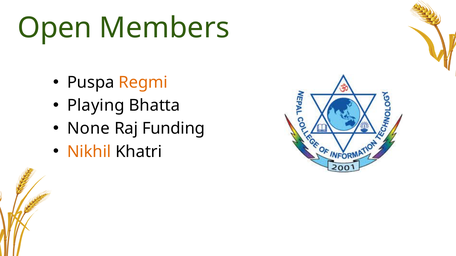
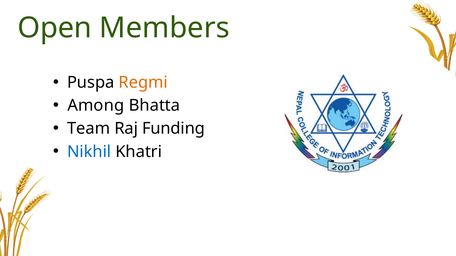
Playing: Playing -> Among
None: None -> Team
Nikhil colour: orange -> blue
